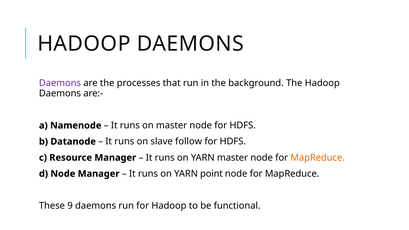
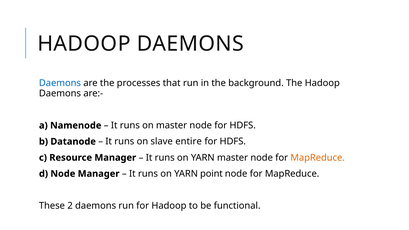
Daemons at (60, 83) colour: purple -> blue
follow: follow -> entire
9: 9 -> 2
